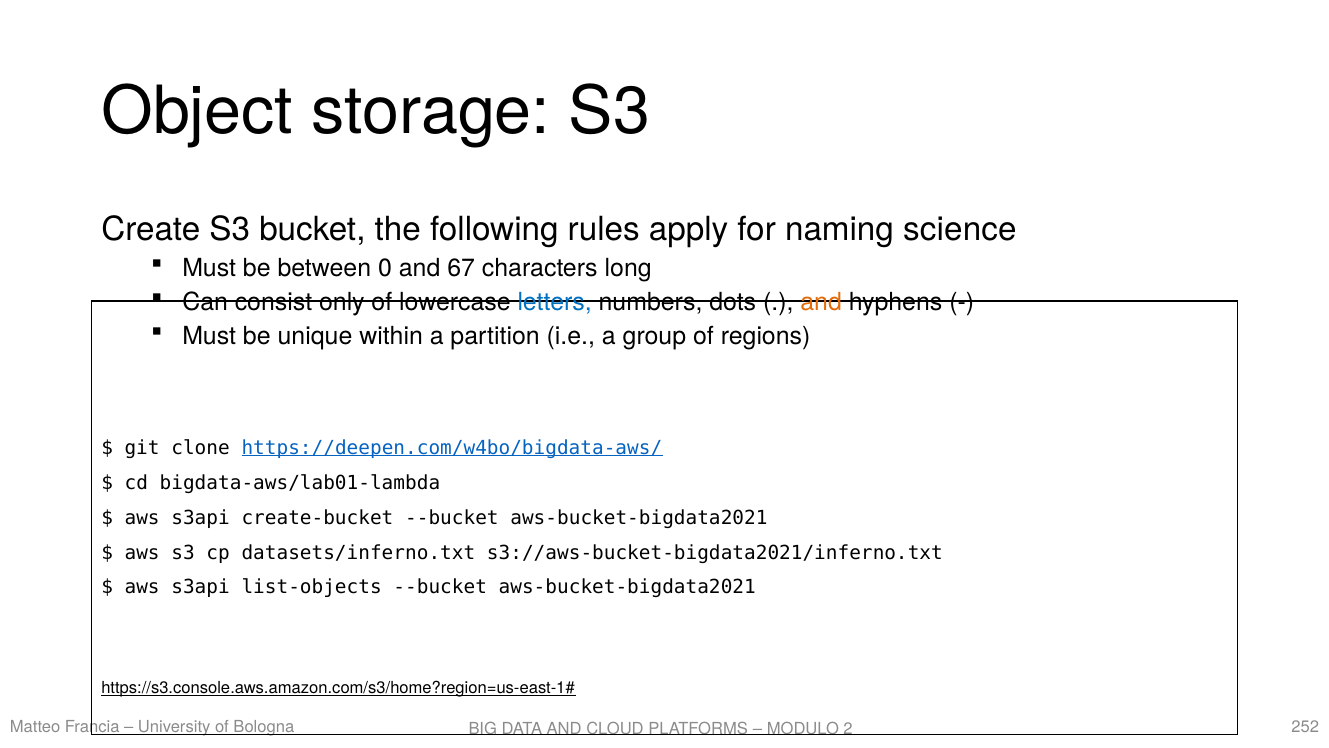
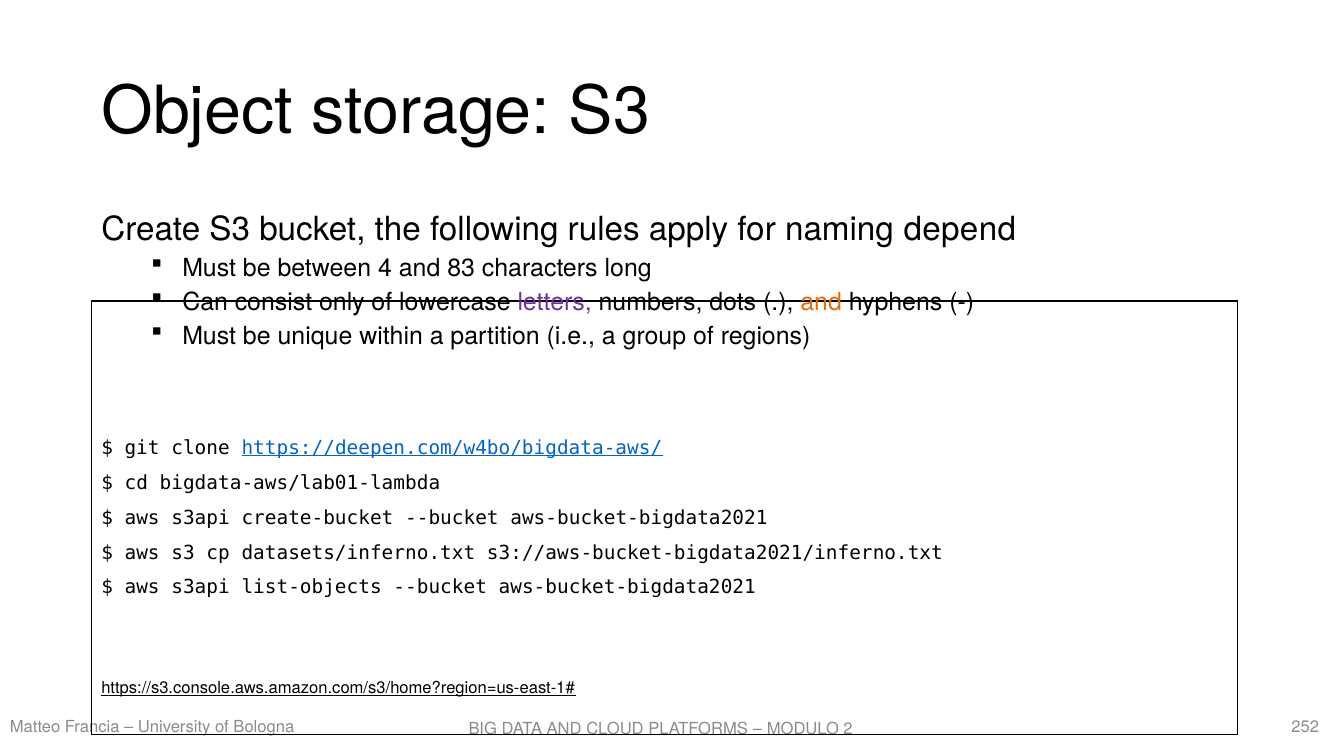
science: science -> depend
0: 0 -> 4
67: 67 -> 83
letters colour: blue -> purple
